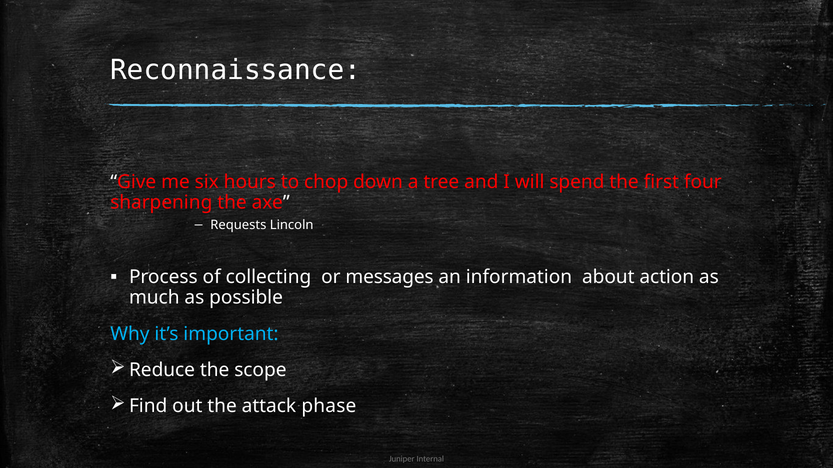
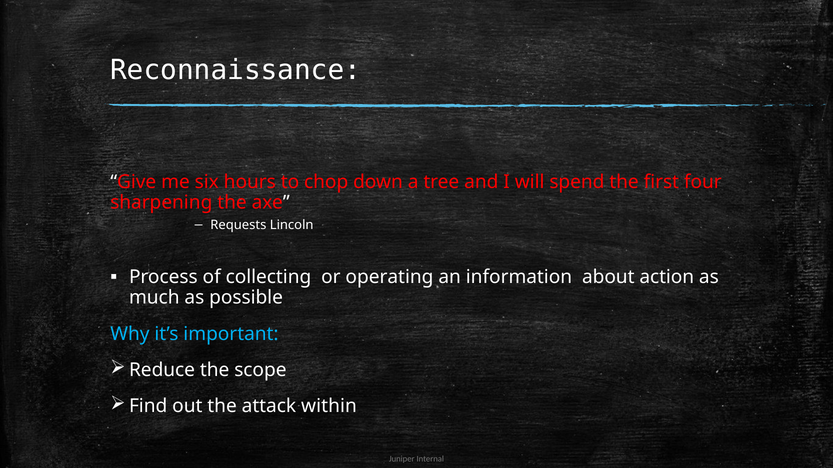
messages: messages -> operating
phase: phase -> within
